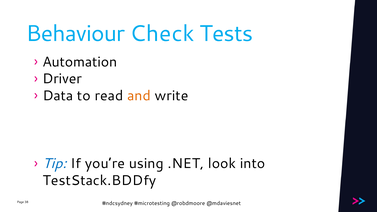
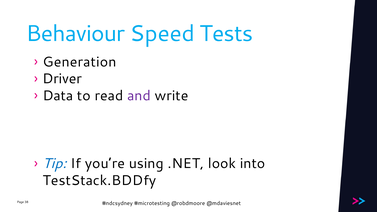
Check: Check -> Speed
Automation: Automation -> Generation
and colour: orange -> purple
